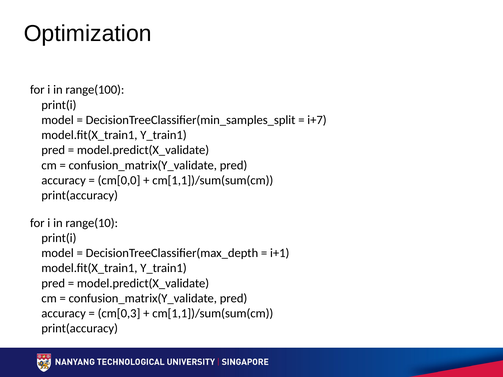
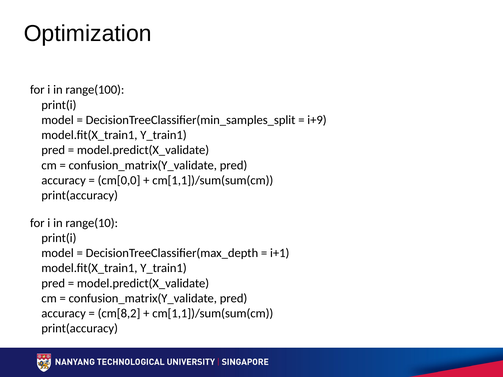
i+7: i+7 -> i+9
cm[0,3: cm[0,3 -> cm[8,2
